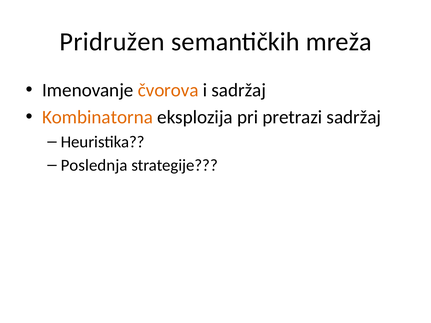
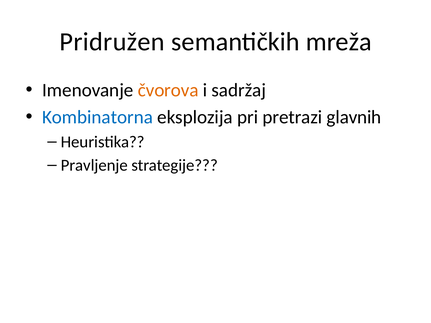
Kombinatorna colour: orange -> blue
pretrazi sadržaj: sadržaj -> glavnih
Poslednja: Poslednja -> Pravljenje
